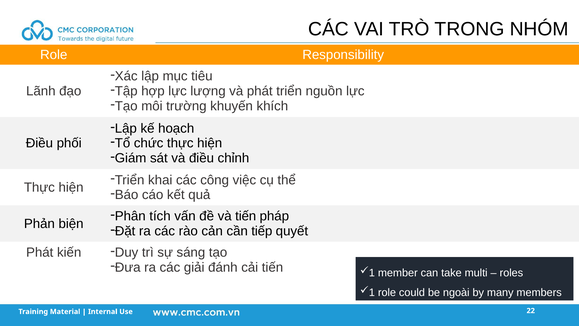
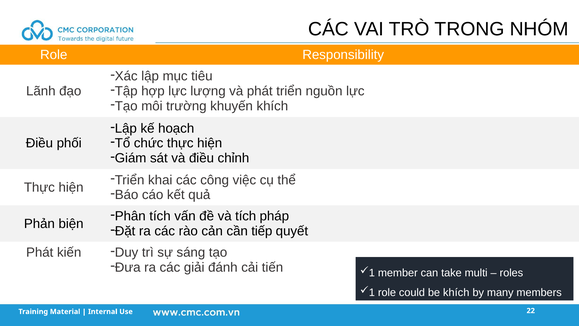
và tiến: tiến -> tích
be ngoài: ngoài -> khích
